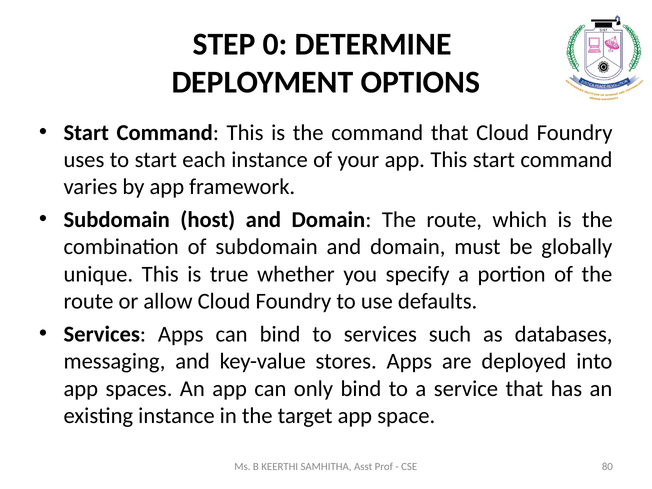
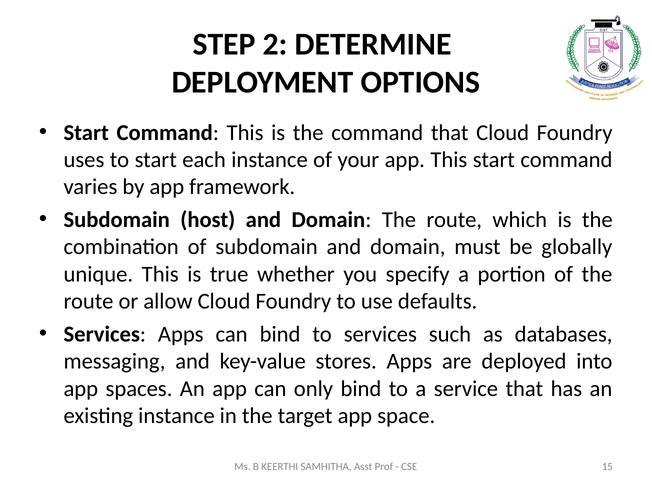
0: 0 -> 2
80: 80 -> 15
